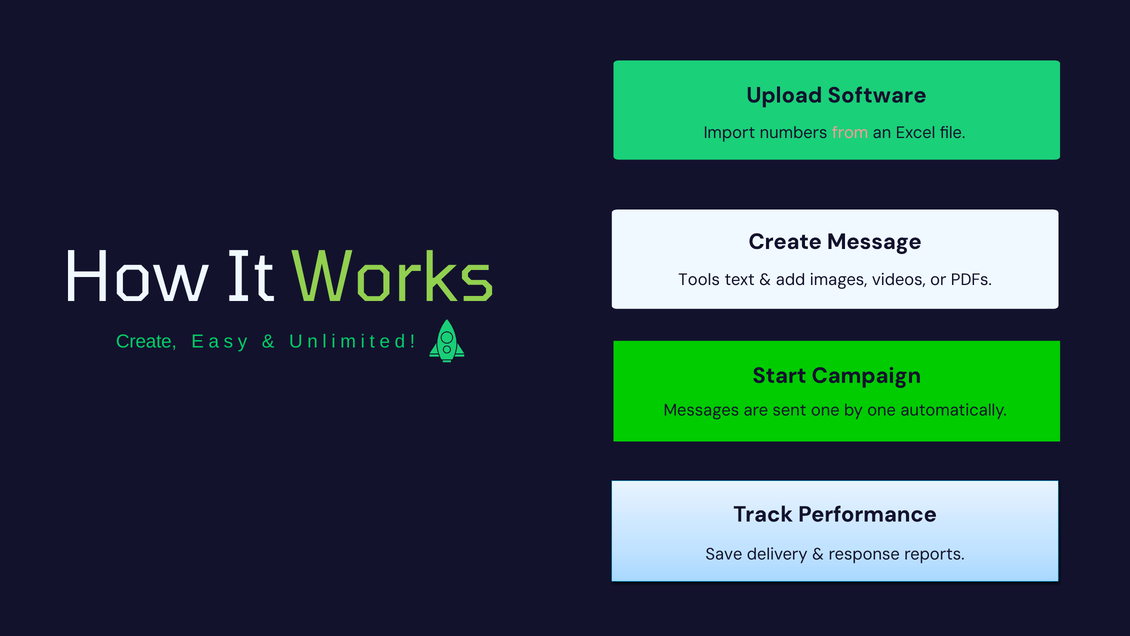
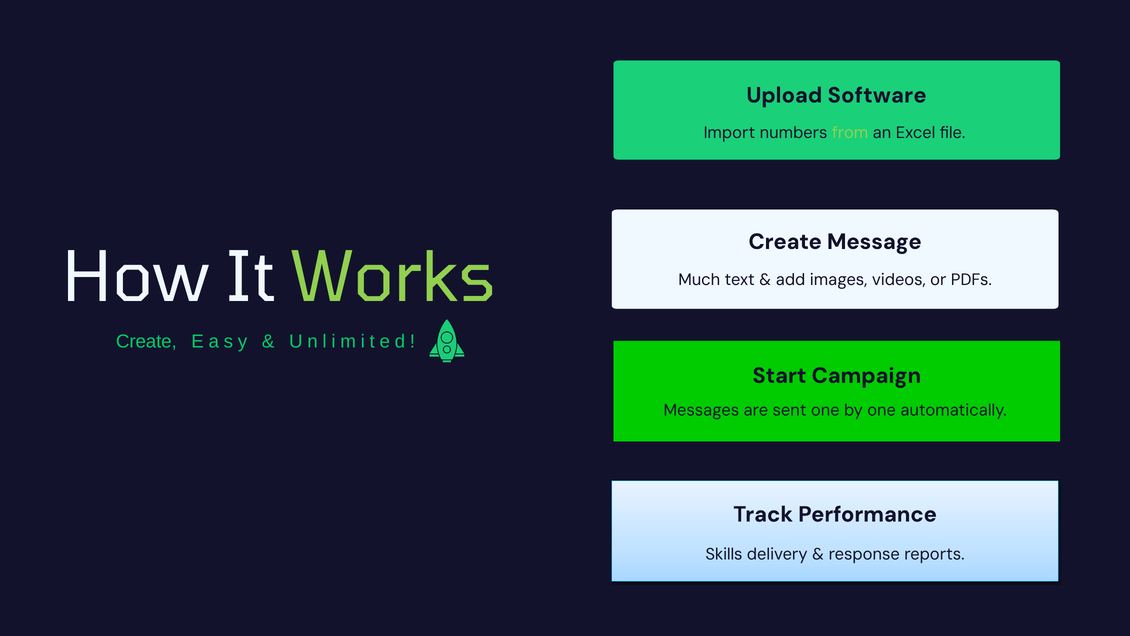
from colour: pink -> light green
Tools: Tools -> Much
Save: Save -> Skills
